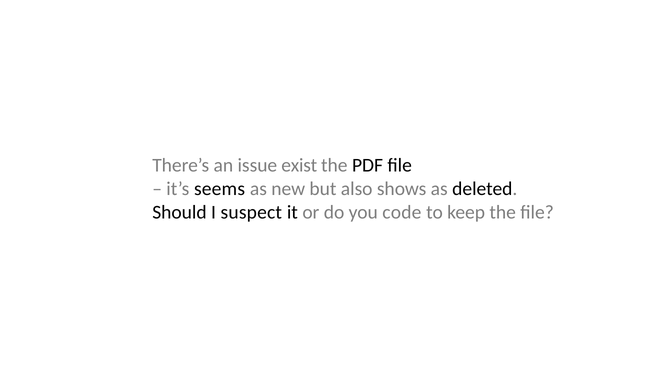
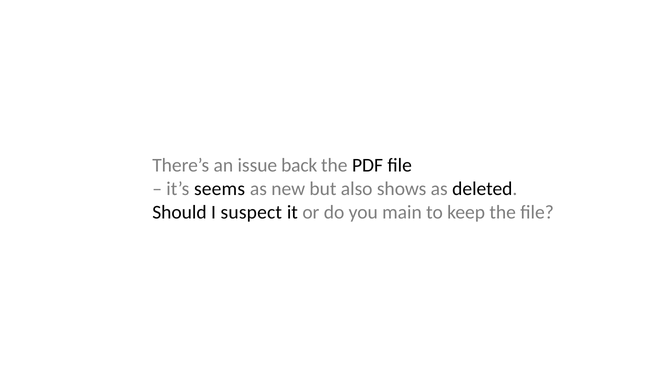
exist: exist -> back
code: code -> main
